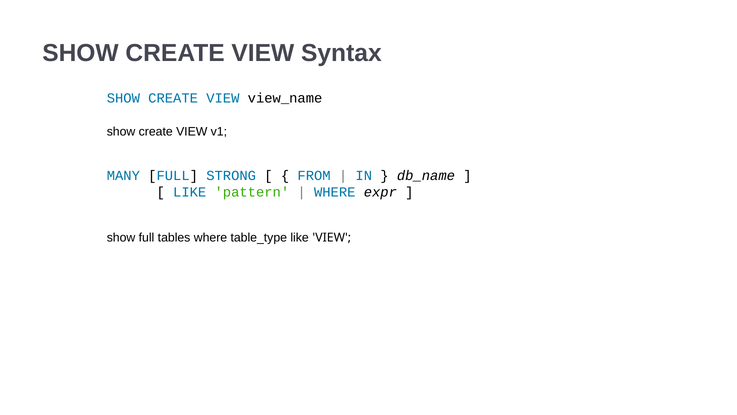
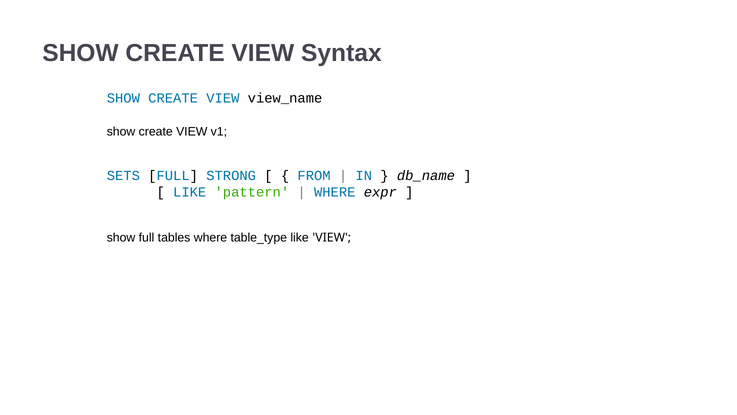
MANY: MANY -> SETS
